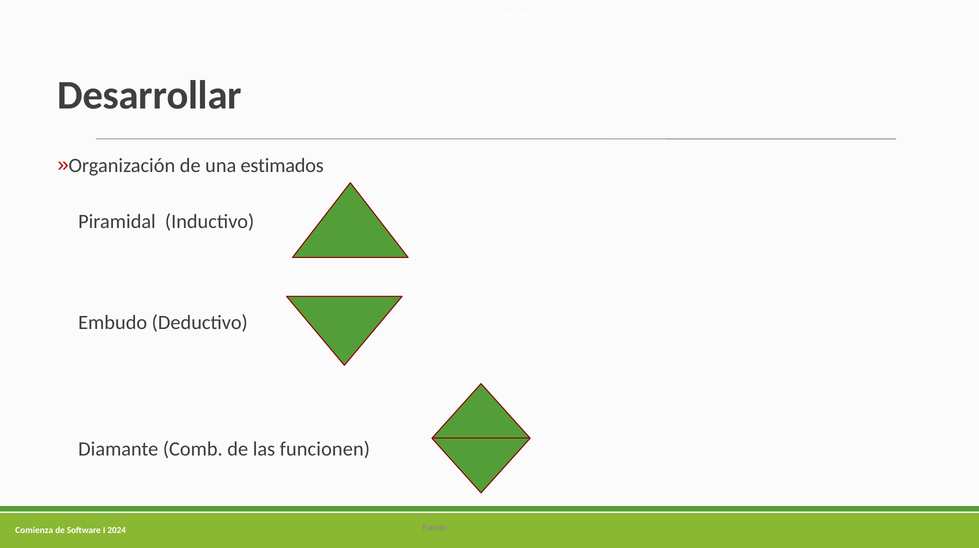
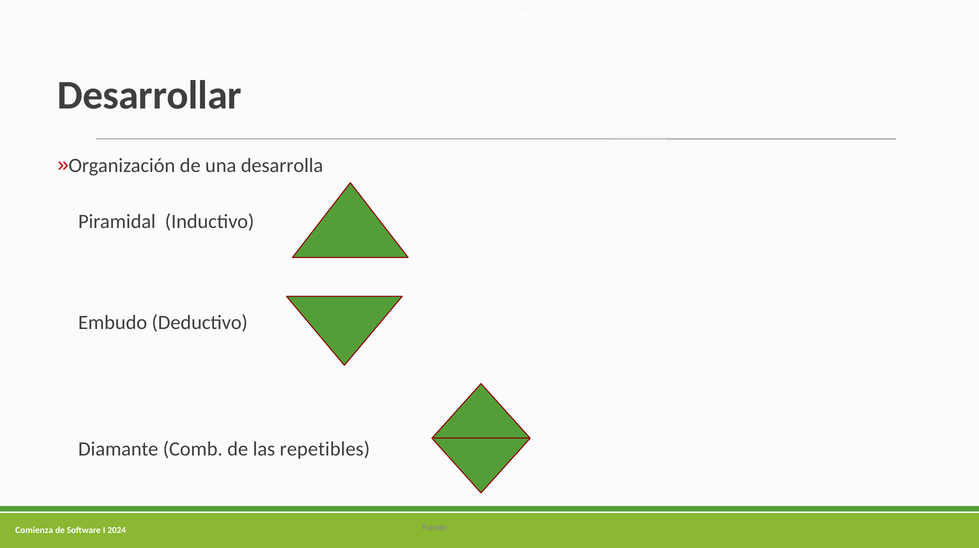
estimados: estimados -> desarrolla
funcionen: funcionen -> repetibles
